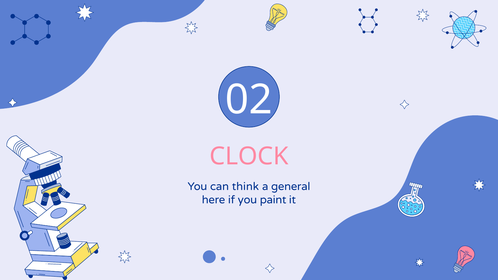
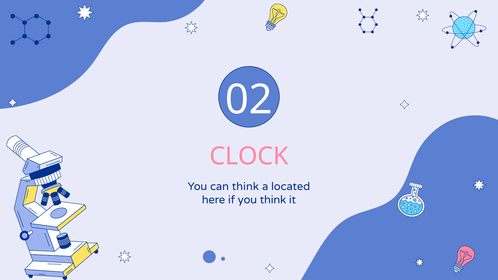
general: general -> located
you paint: paint -> think
